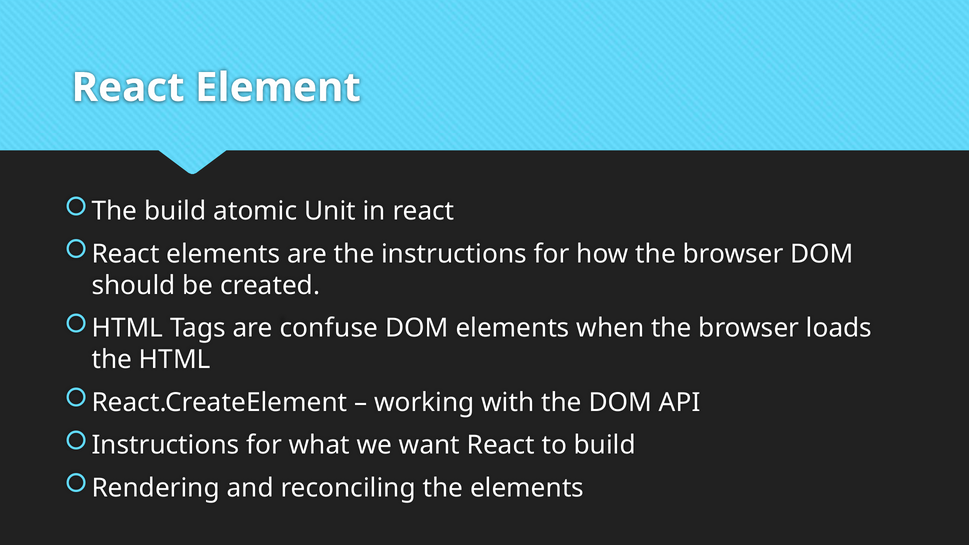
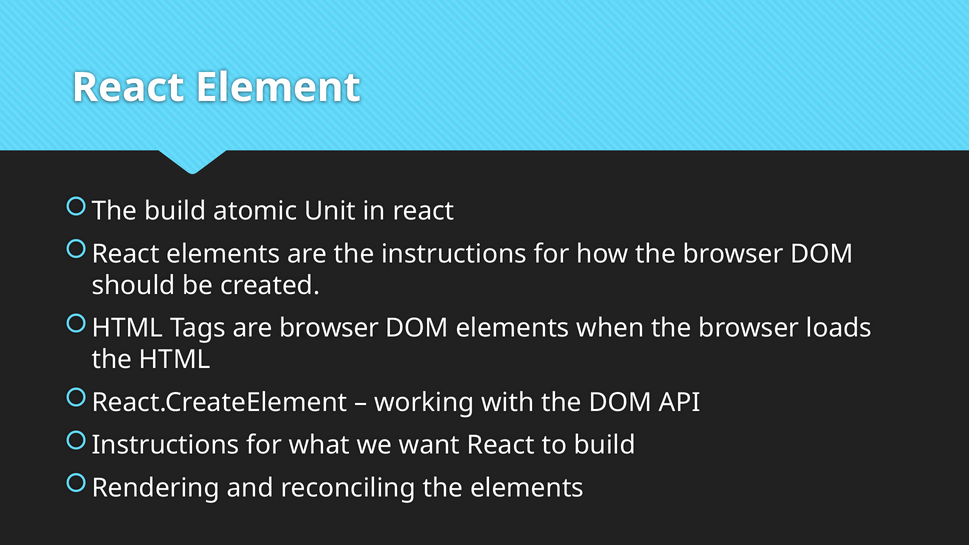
are confuse: confuse -> browser
